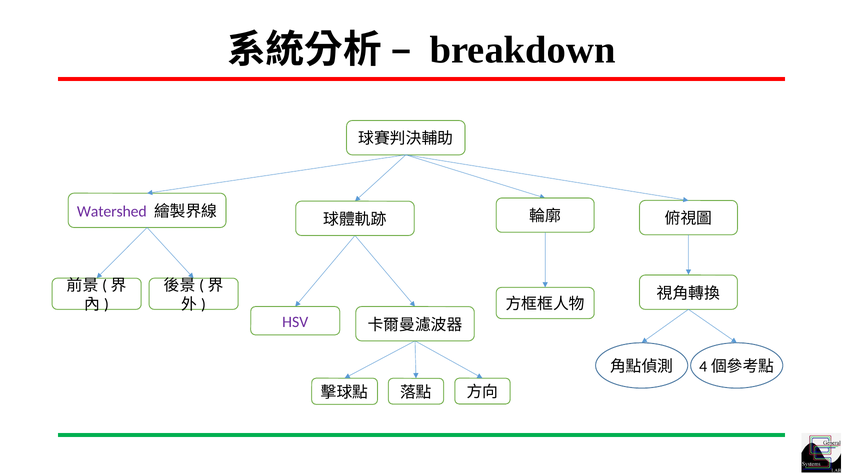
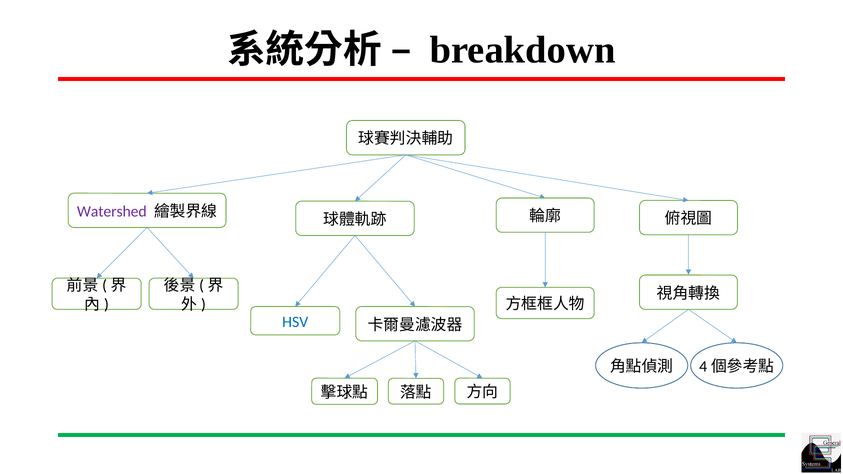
HSV colour: purple -> blue
